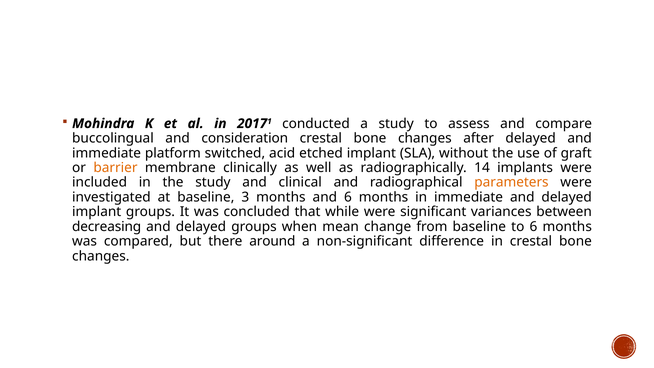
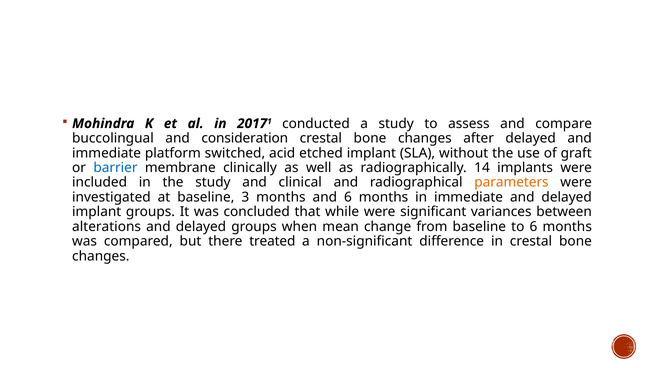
barrier colour: orange -> blue
decreasing: decreasing -> alterations
around: around -> treated
